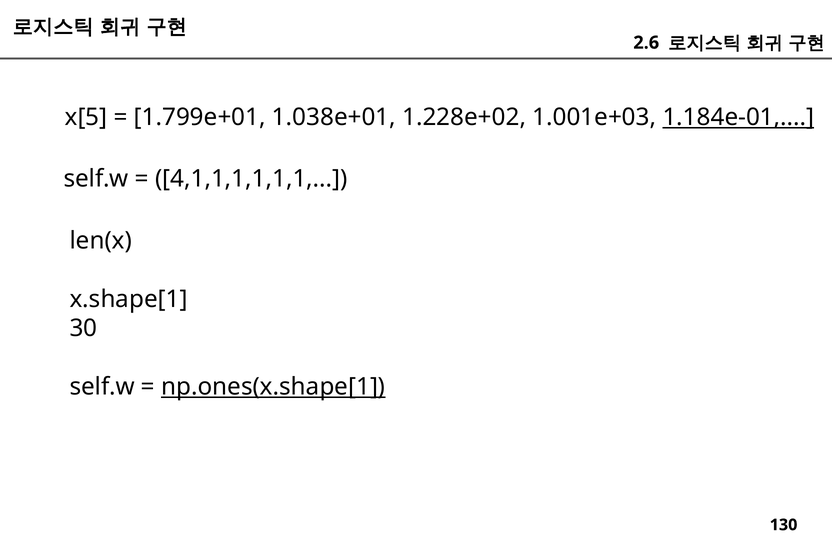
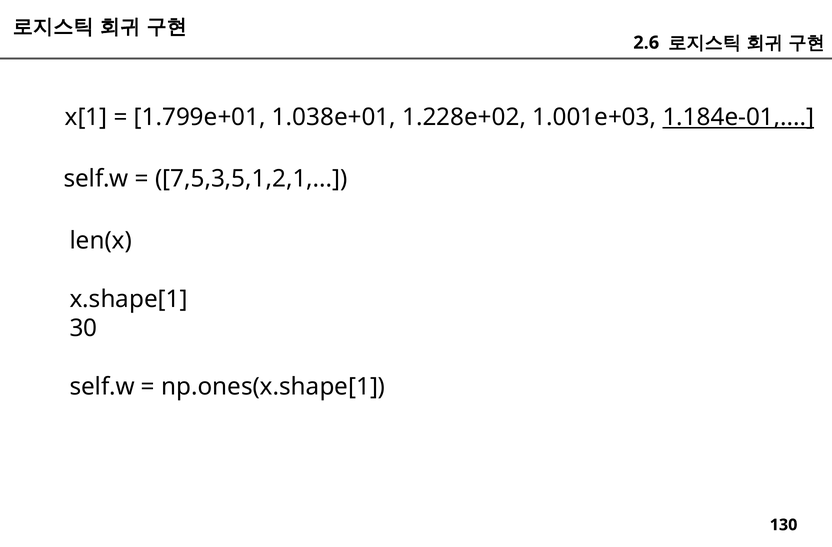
x[5: x[5 -> x[1
4,1,1,1,1,1,1: 4,1,1,1,1,1,1 -> 7,5,3,5,1,2,1
np.ones(x.shape[1 underline: present -> none
